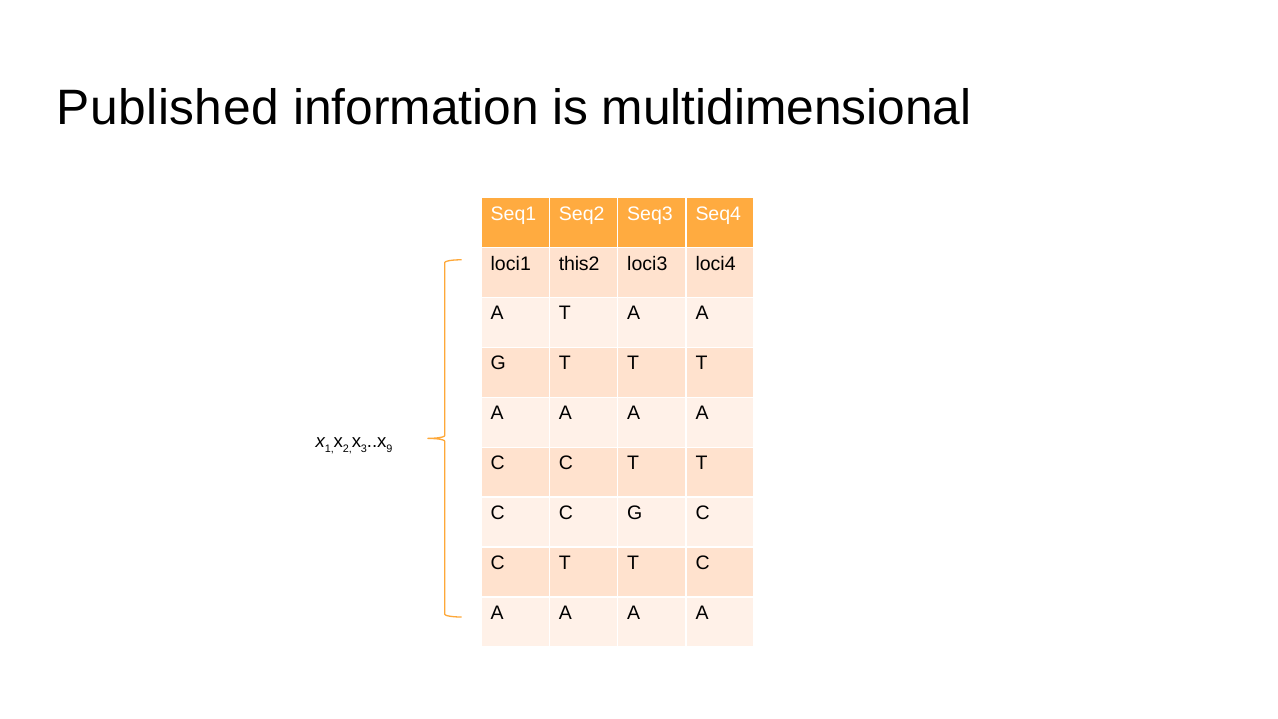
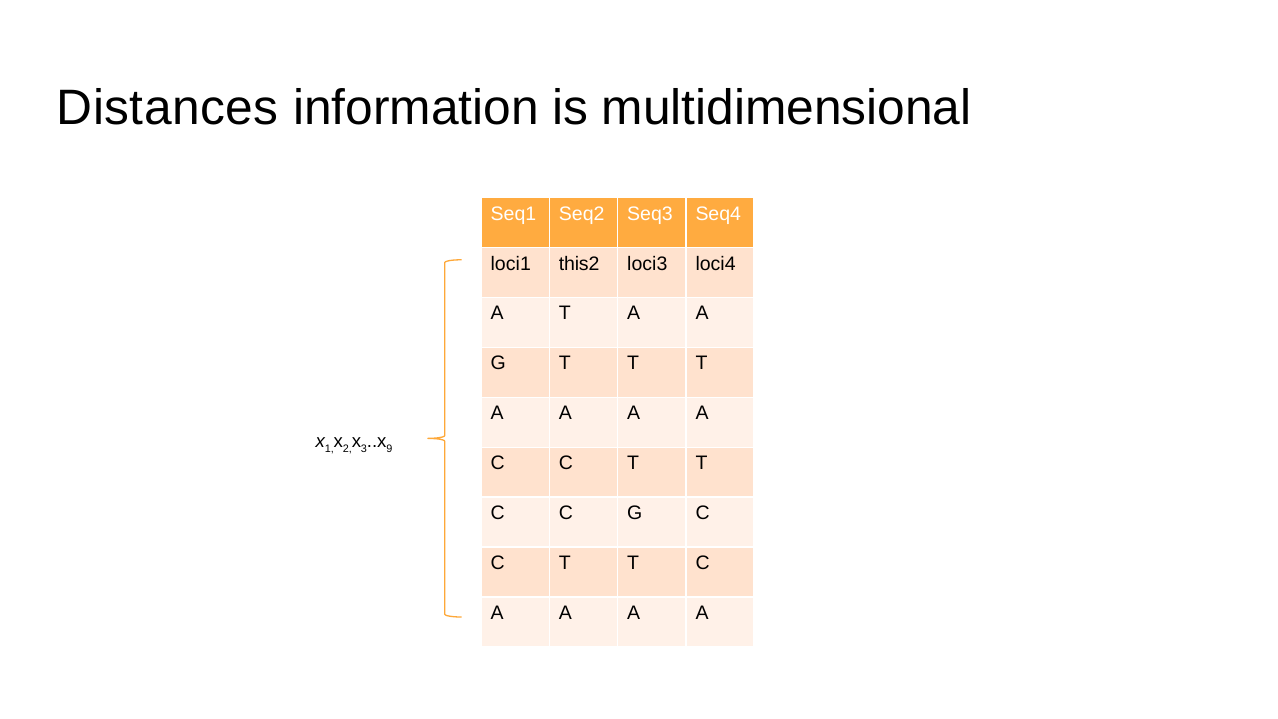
Published: Published -> Distances
